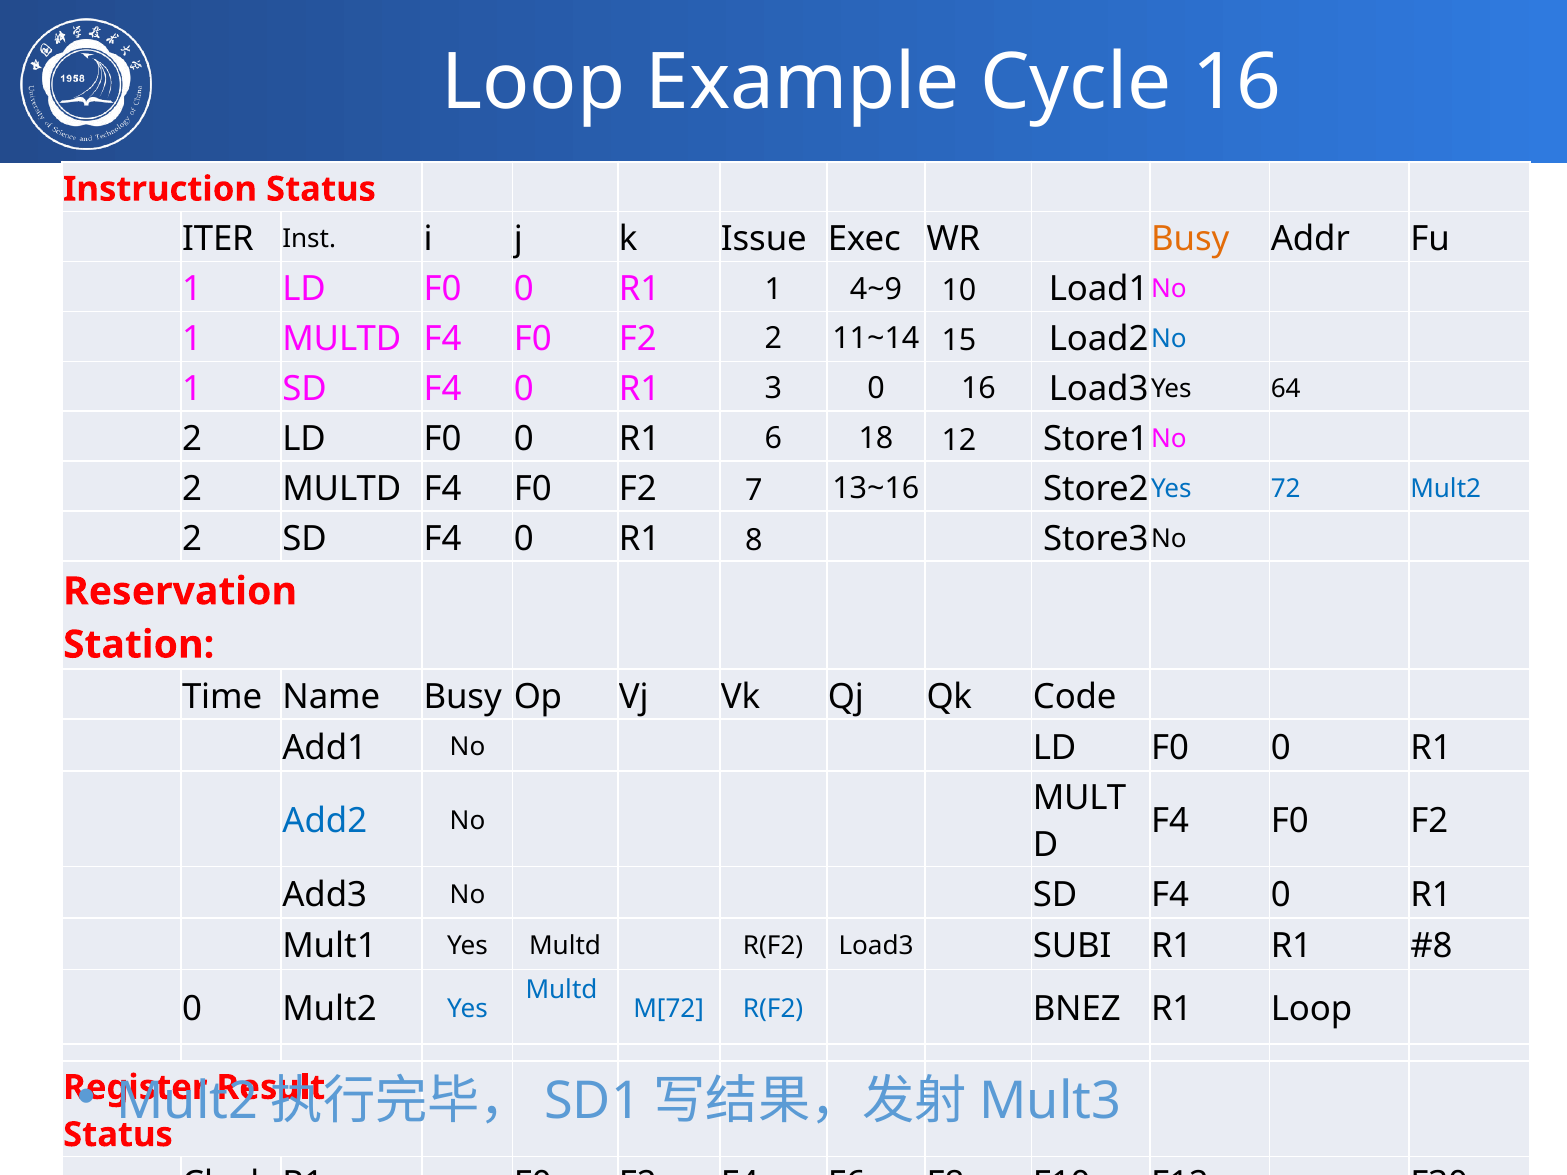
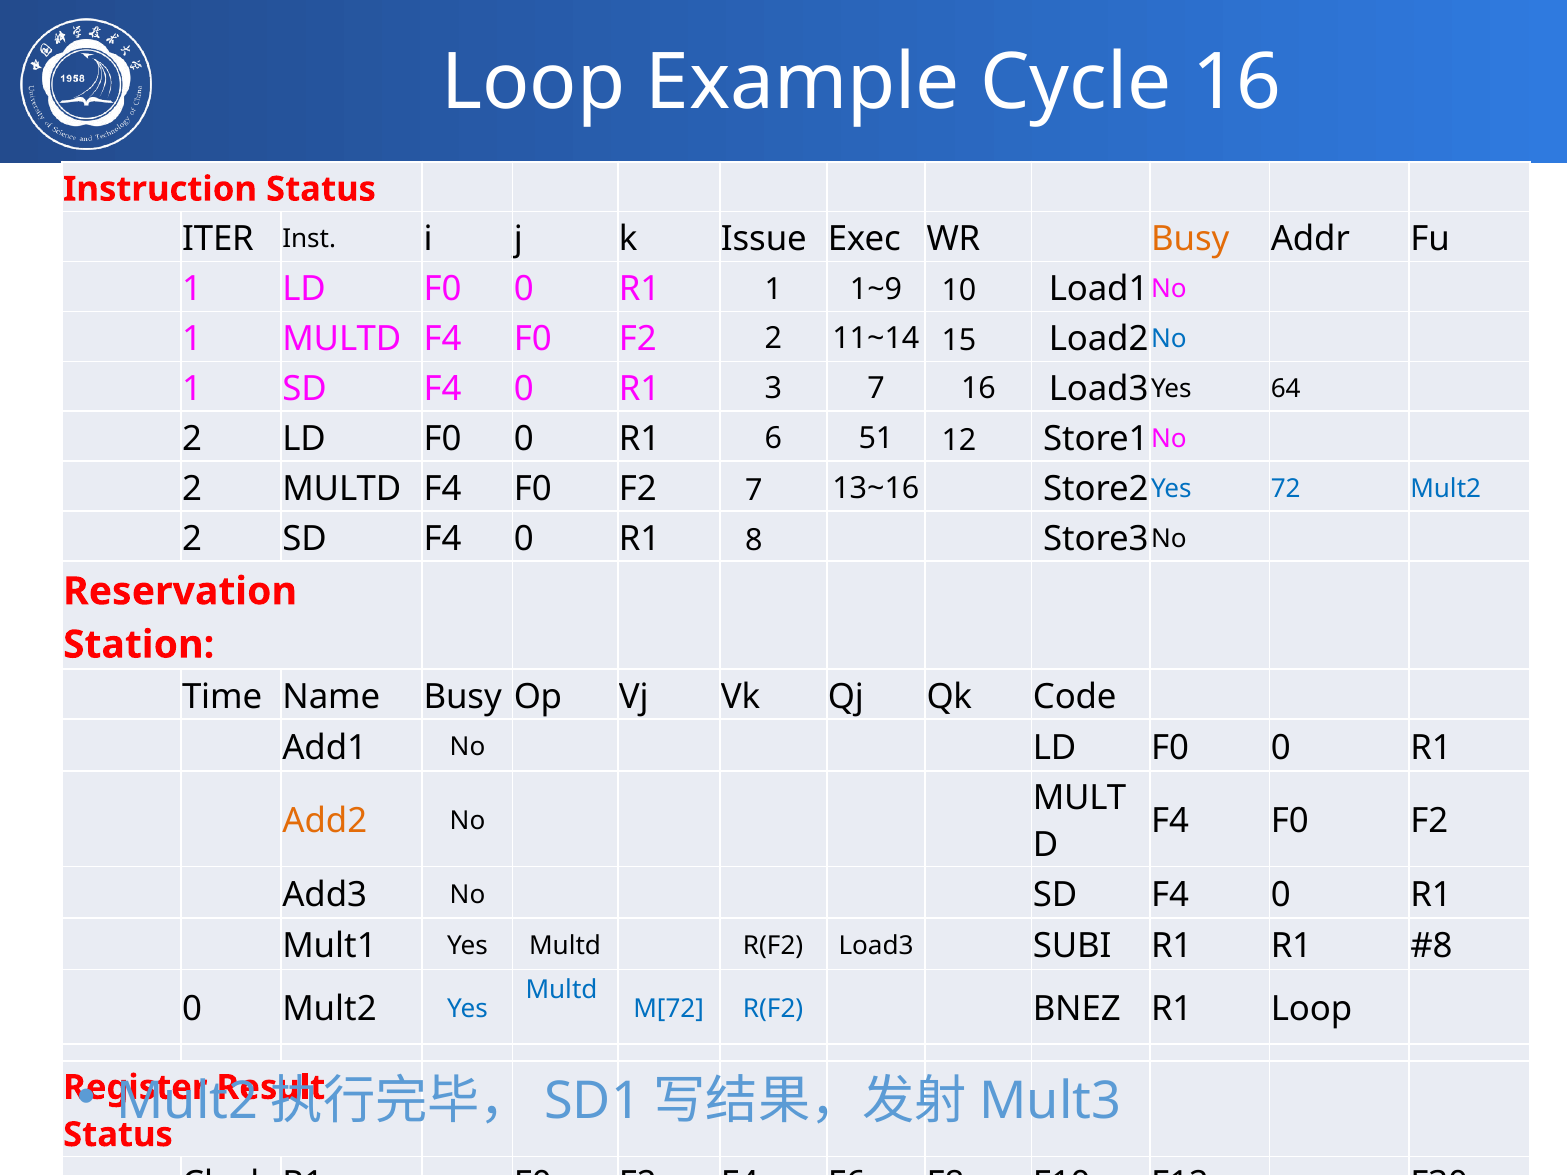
4~9: 4~9 -> 1~9
3 0: 0 -> 7
18: 18 -> 51
Add2 colour: blue -> orange
